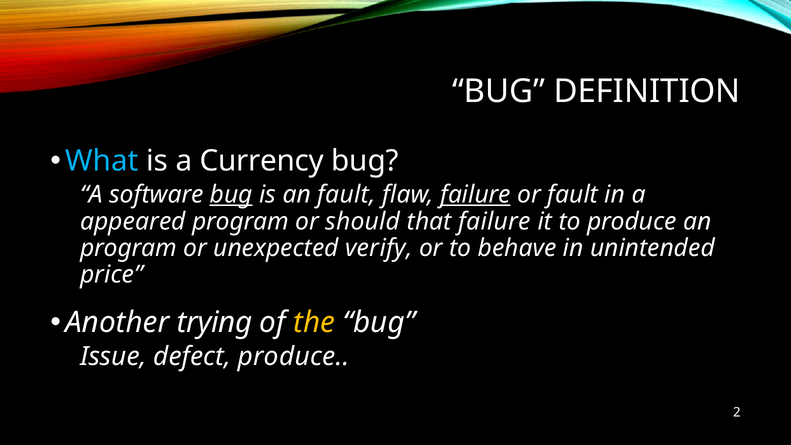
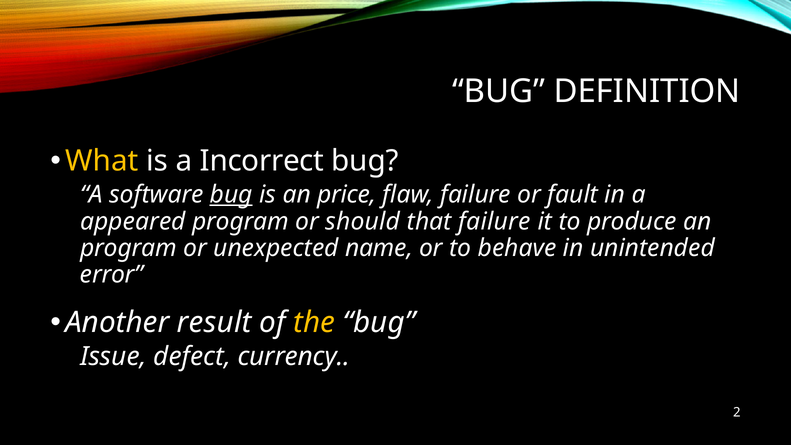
What colour: light blue -> yellow
Currency: Currency -> Incorrect
an fault: fault -> price
failure at (476, 195) underline: present -> none
verify: verify -> name
price: price -> error
trying: trying -> result
defect produce: produce -> currency
